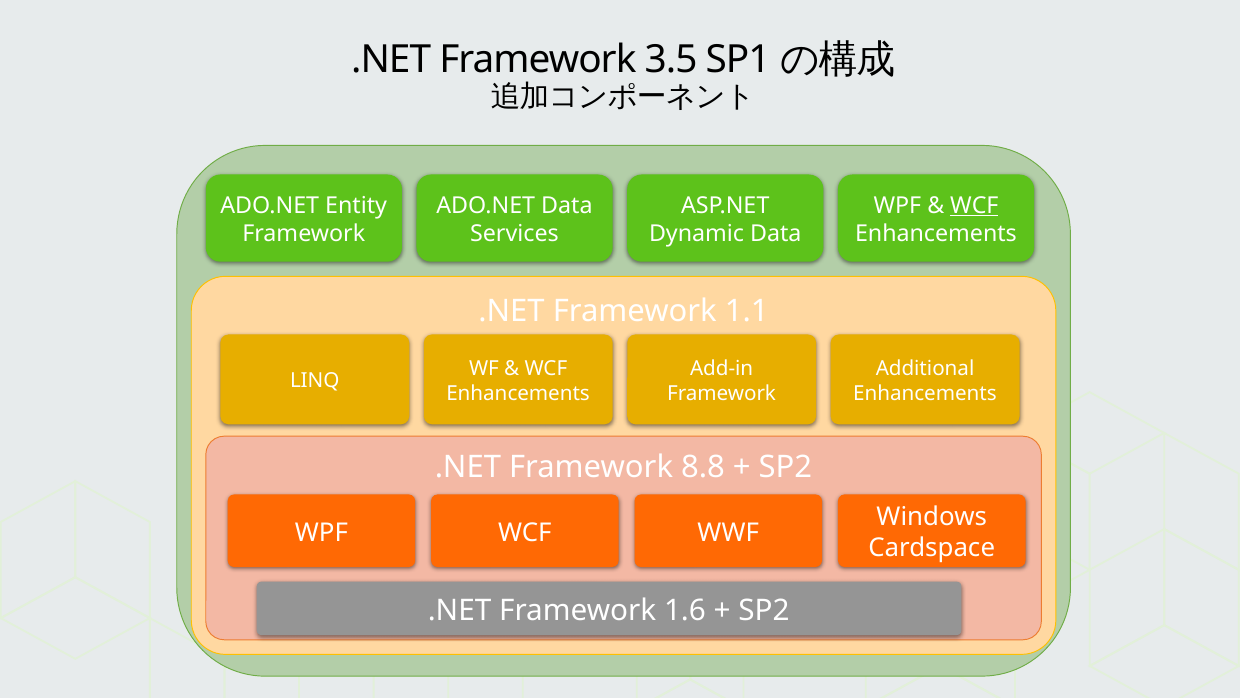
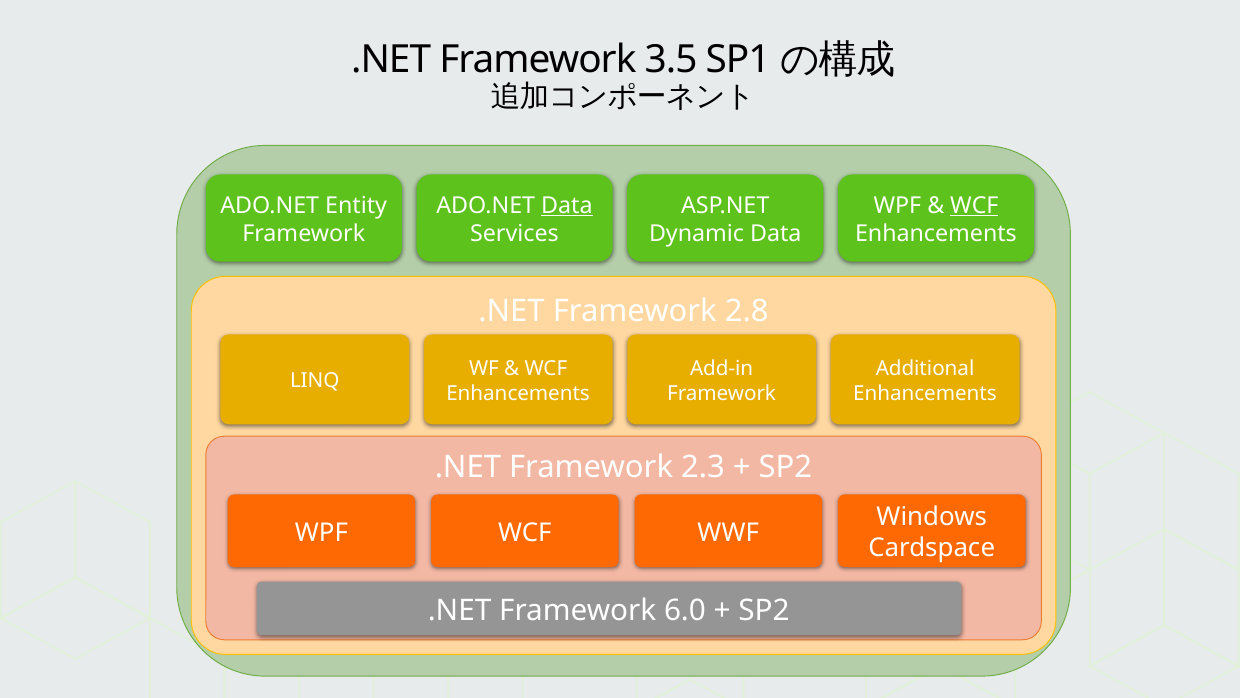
Data at (567, 206) underline: none -> present
1.1: 1.1 -> 2.8
8.8: 8.8 -> 2.3
1.6: 1.6 -> 6.0
